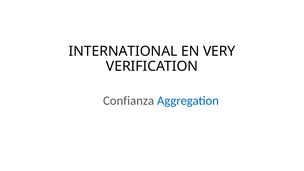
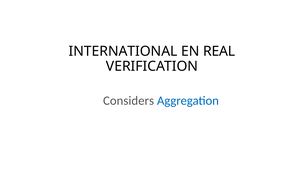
VERY: VERY -> REAL
Confianza: Confianza -> Considers
